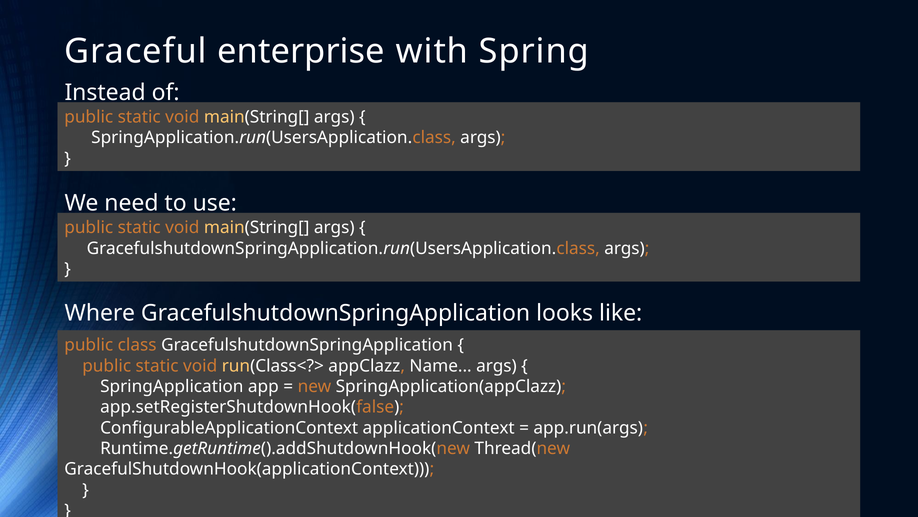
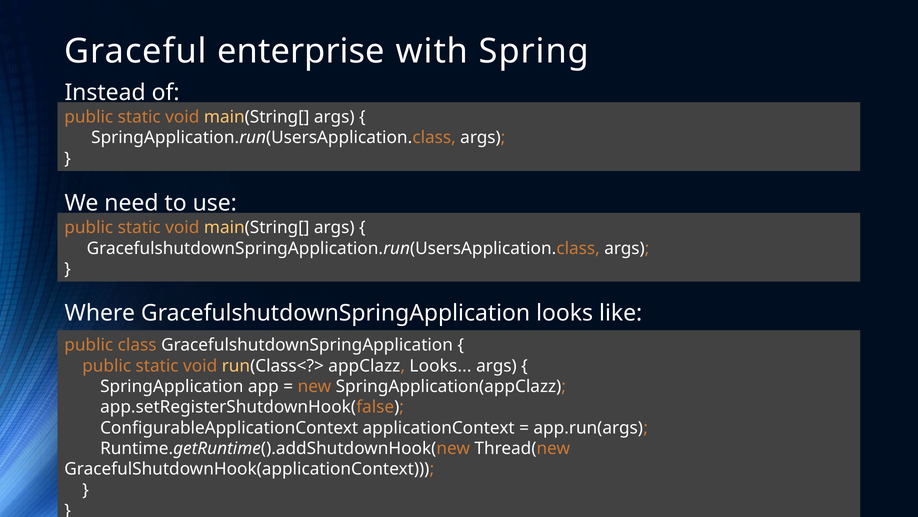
appClazz Name: Name -> Looks
